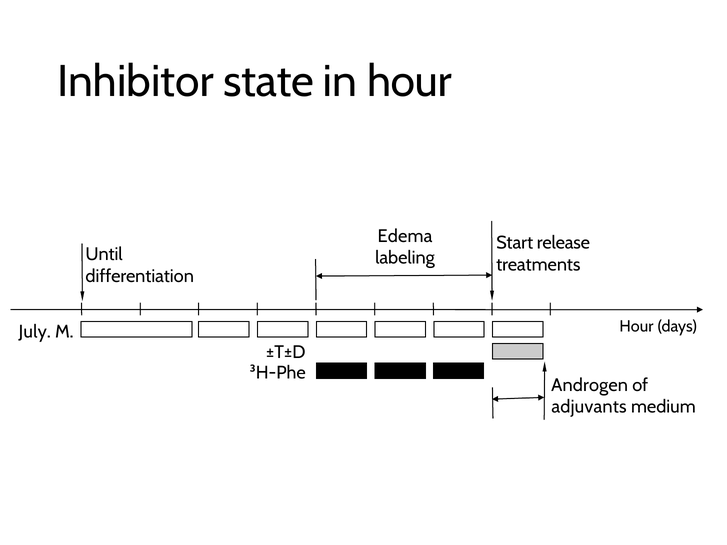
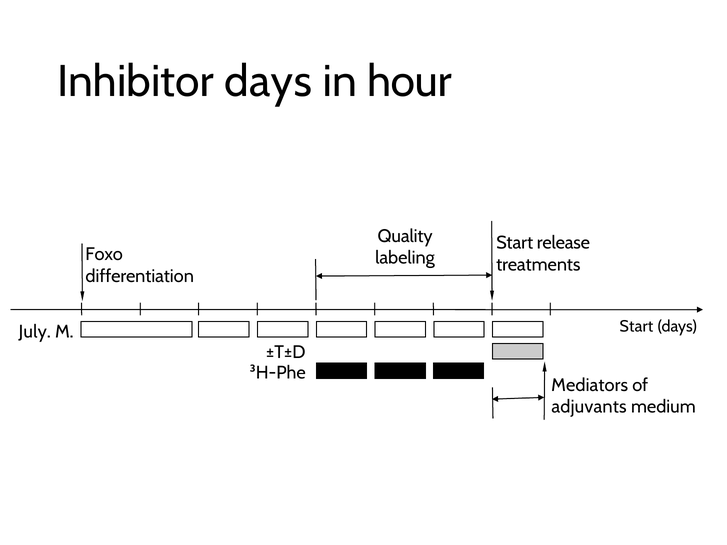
Inhibitor state: state -> days
Edema: Edema -> Quality
Until: Until -> Foxo
Hour at (636, 327): Hour -> Start
Androgen: Androgen -> Mediators
